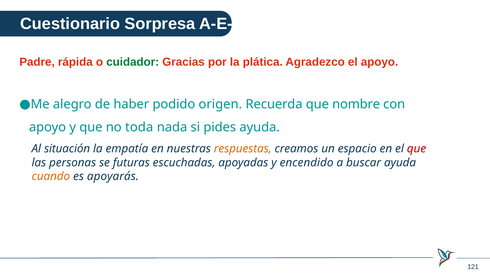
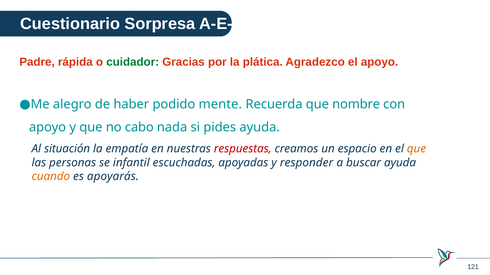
origen: origen -> mente
toda: toda -> cabo
respuestas colour: orange -> red
que at (417, 149) colour: red -> orange
futuras: futuras -> infantil
encendido: encendido -> responder
